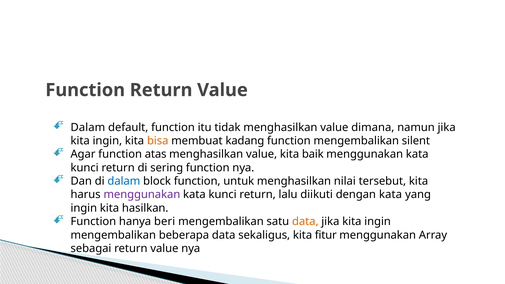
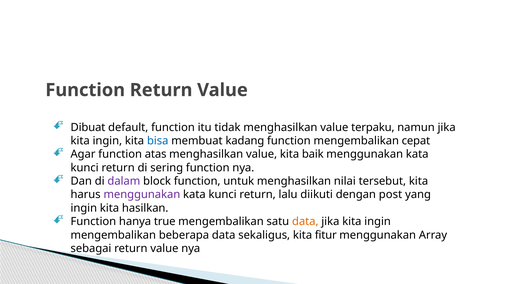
Dalam at (88, 127): Dalam -> Dibuat
dimana: dimana -> terpaku
bisa colour: orange -> blue
silent: silent -> cepat
dalam at (124, 181) colour: blue -> purple
dengan kata: kata -> post
beri: beri -> true
